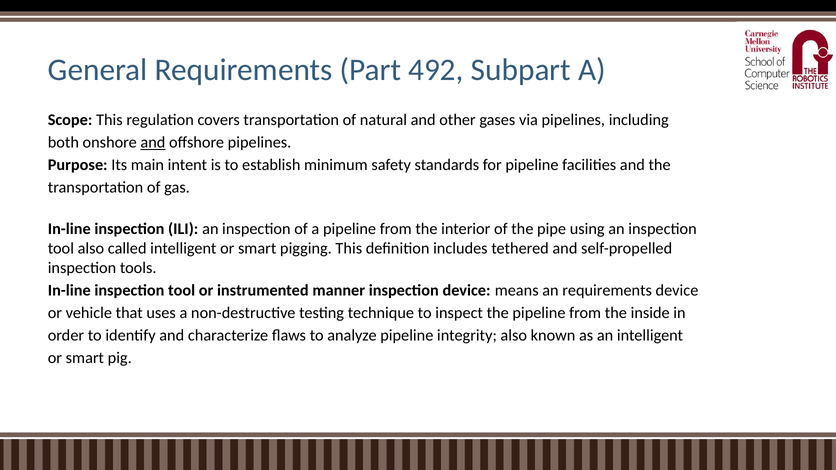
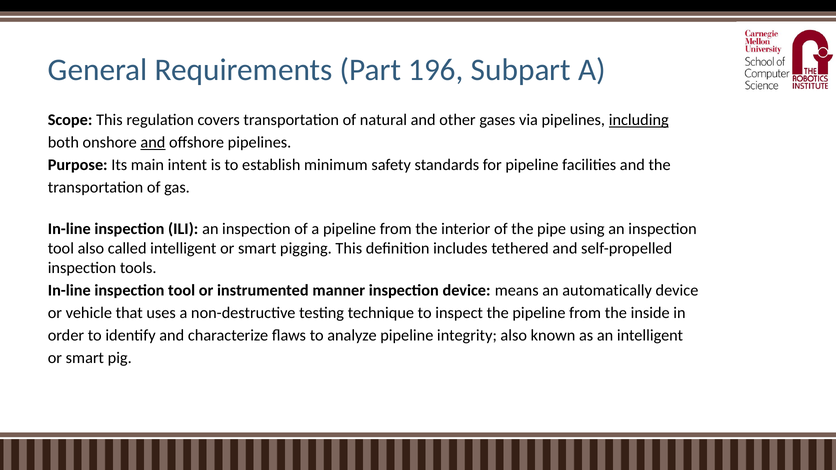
492: 492 -> 196
including underline: none -> present
an requirements: requirements -> automatically
